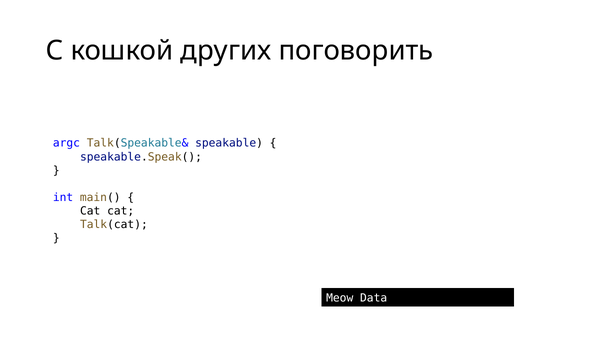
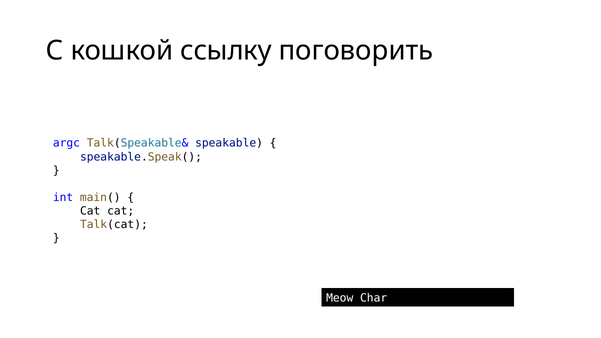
других: других -> ссылку
Data: Data -> Char
